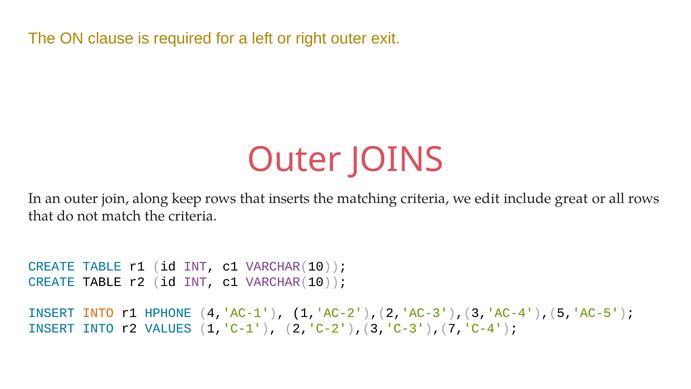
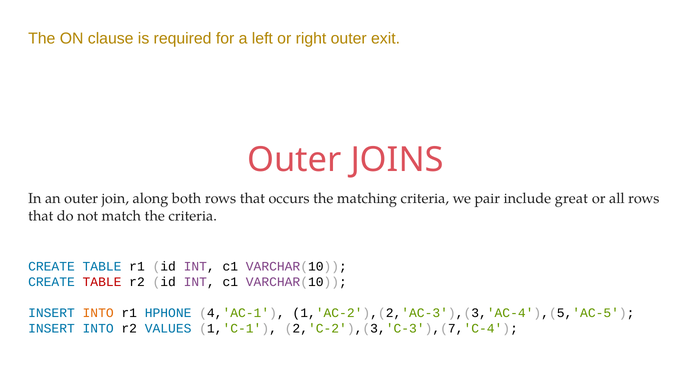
keep: keep -> both
inserts: inserts -> occurs
edit: edit -> pair
TABLE at (102, 282) colour: black -> red
